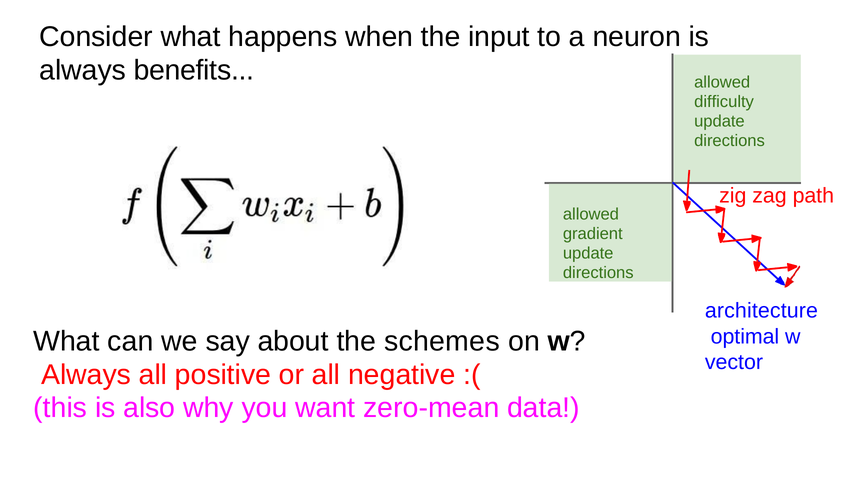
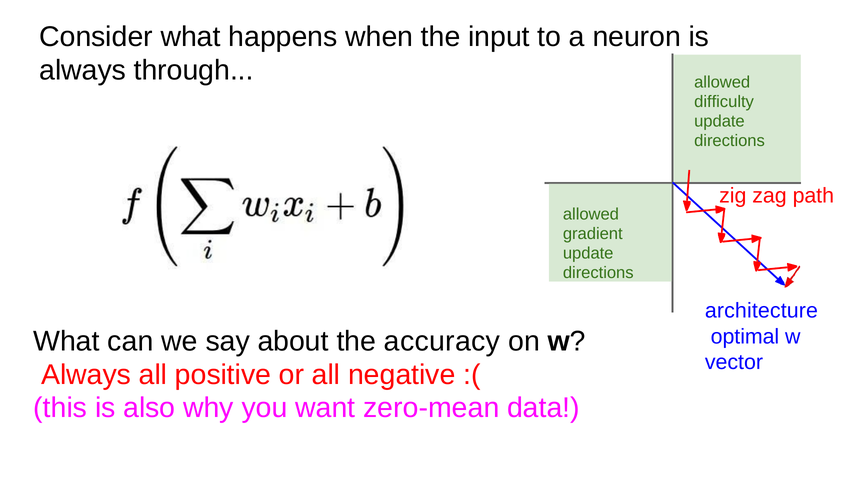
benefits: benefits -> through
schemes: schemes -> accuracy
